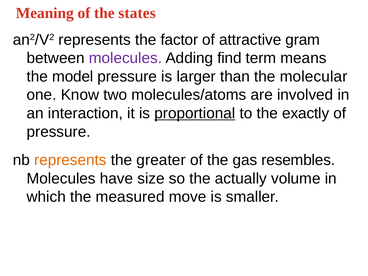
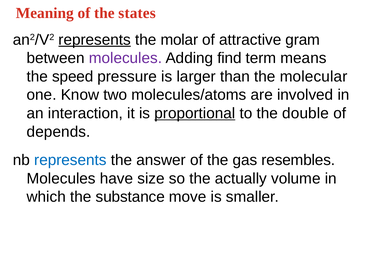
represents at (95, 40) underline: none -> present
factor: factor -> molar
model: model -> speed
exactly: exactly -> double
pressure at (59, 132): pressure -> depends
represents at (70, 160) colour: orange -> blue
greater: greater -> answer
measured: measured -> substance
